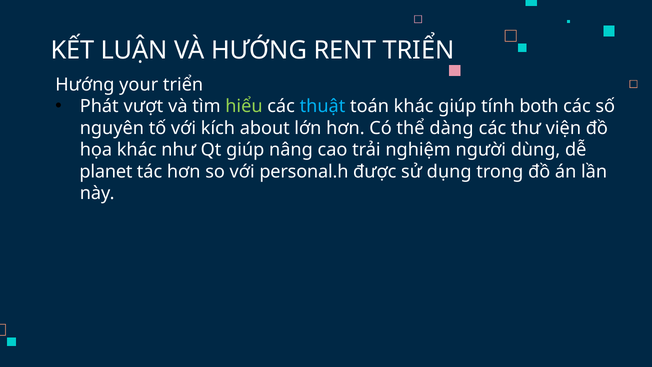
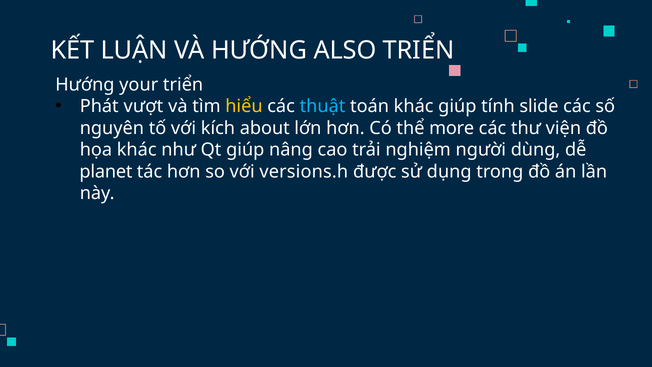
RENT: RENT -> ALSO
hiểu colour: light green -> yellow
both: both -> slide
dàng: dàng -> more
personal.h: personal.h -> versions.h
